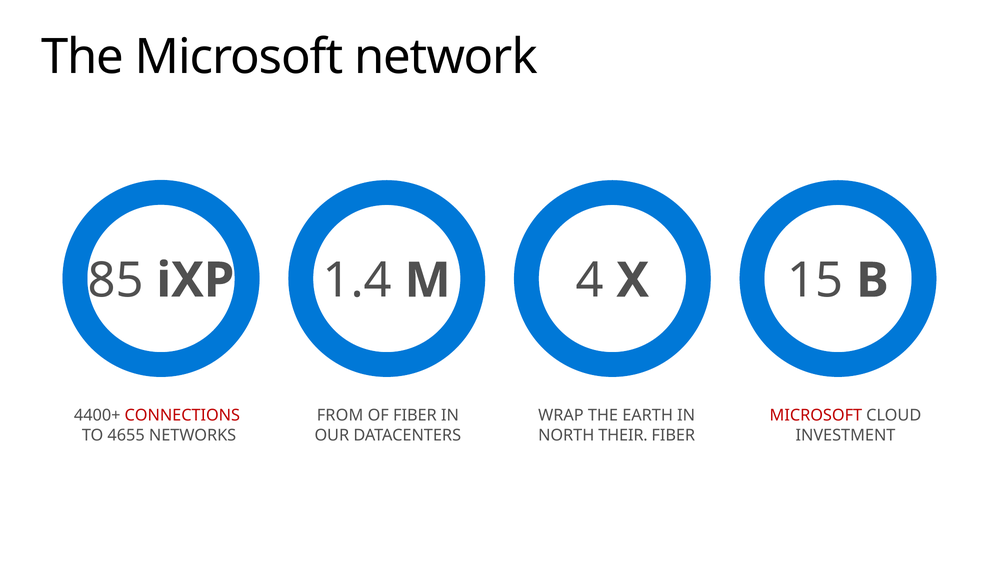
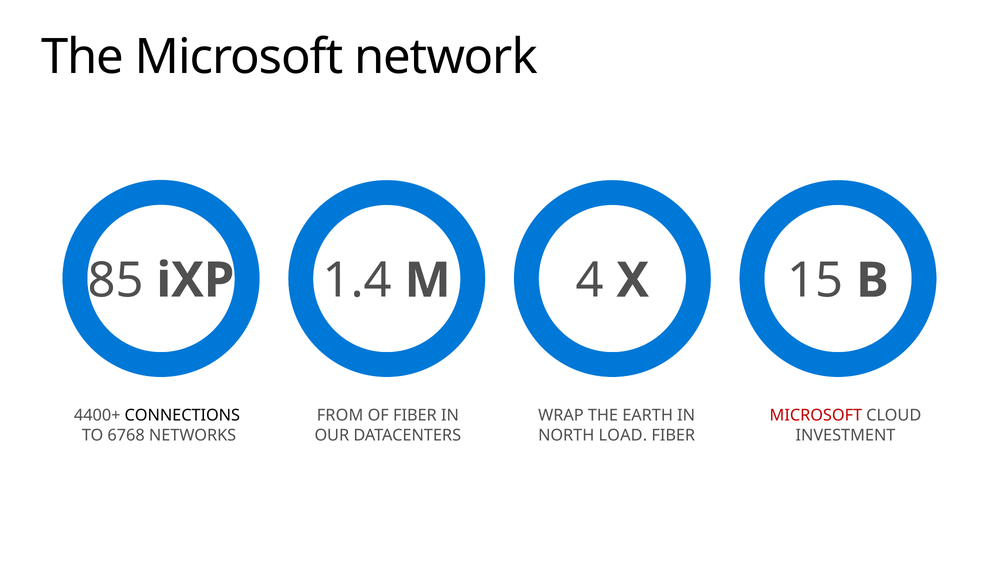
CONNECTIONS colour: red -> black
4655: 4655 -> 6768
THEIR: THEIR -> LOAD
